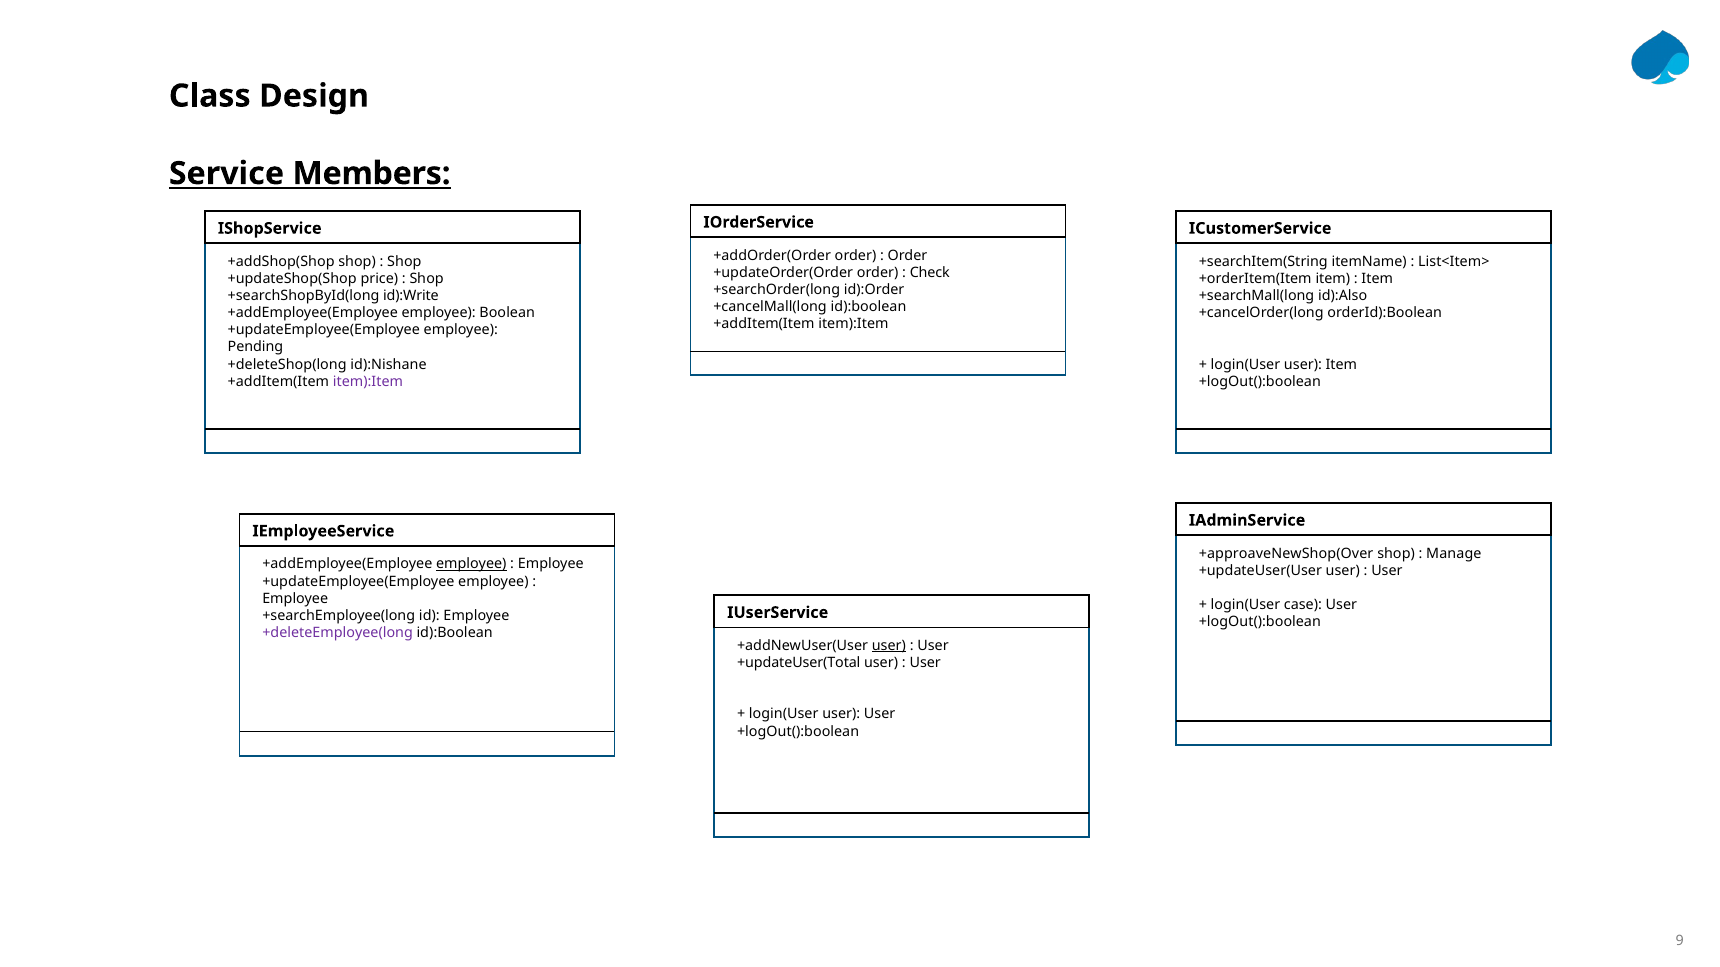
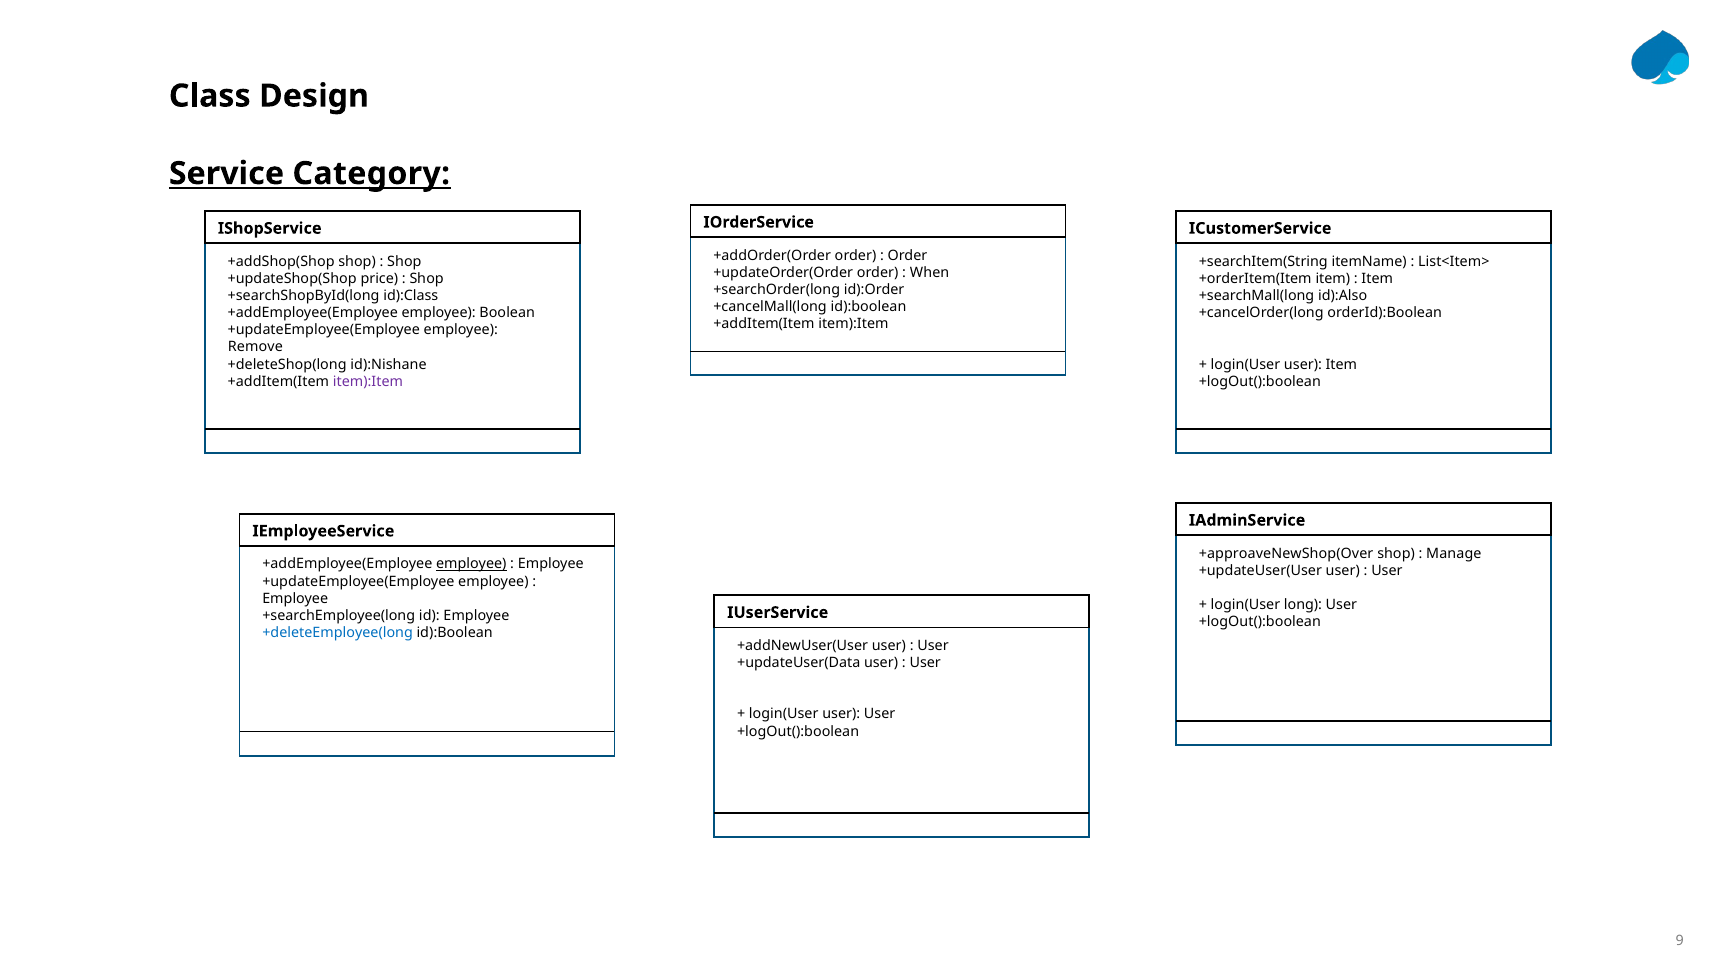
Members: Members -> Category
Check: Check -> When
id):Write: id):Write -> id):Class
Pending: Pending -> Remove
case: case -> long
+deleteEmployee(long colour: purple -> blue
user at (889, 646) underline: present -> none
+updateUser(Total: +updateUser(Total -> +updateUser(Data
